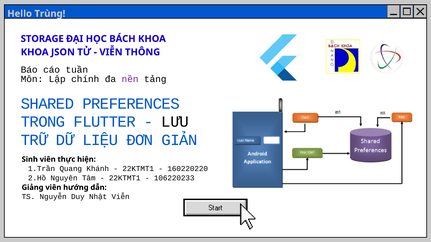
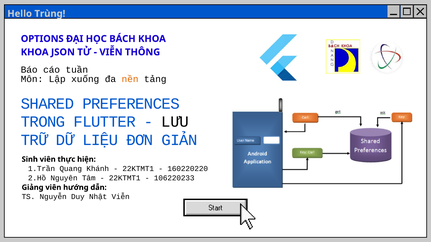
STORAGE: STORAGE -> OPTIONS
chính: chính -> xuống
nền colour: purple -> orange
